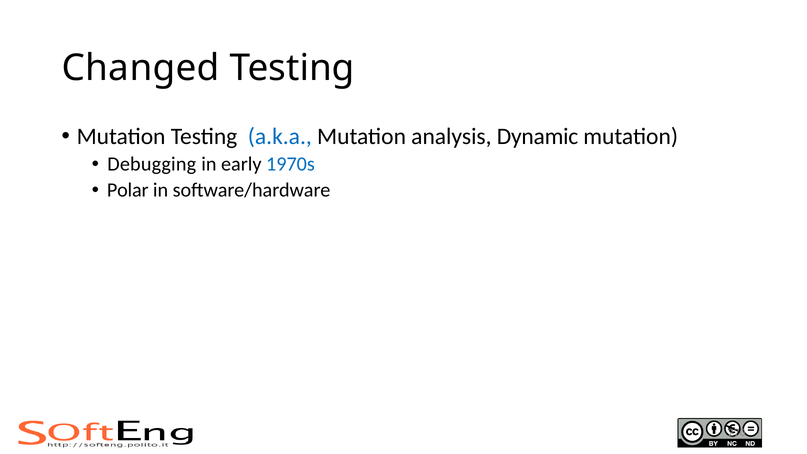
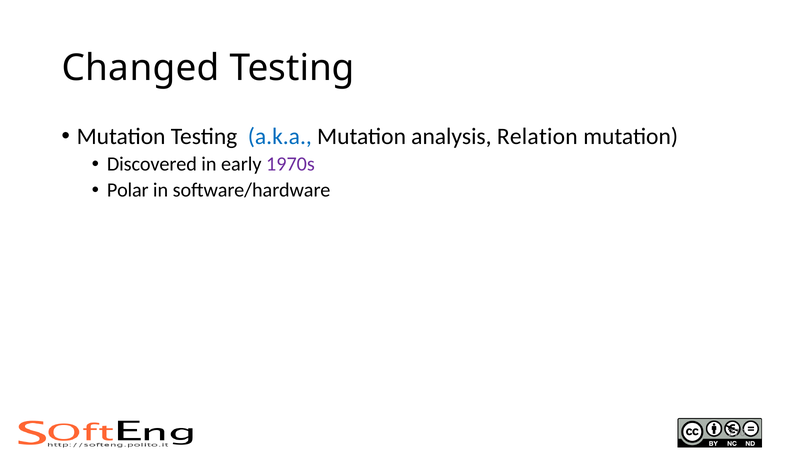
Dynamic: Dynamic -> Relation
Debugging: Debugging -> Discovered
1970s colour: blue -> purple
